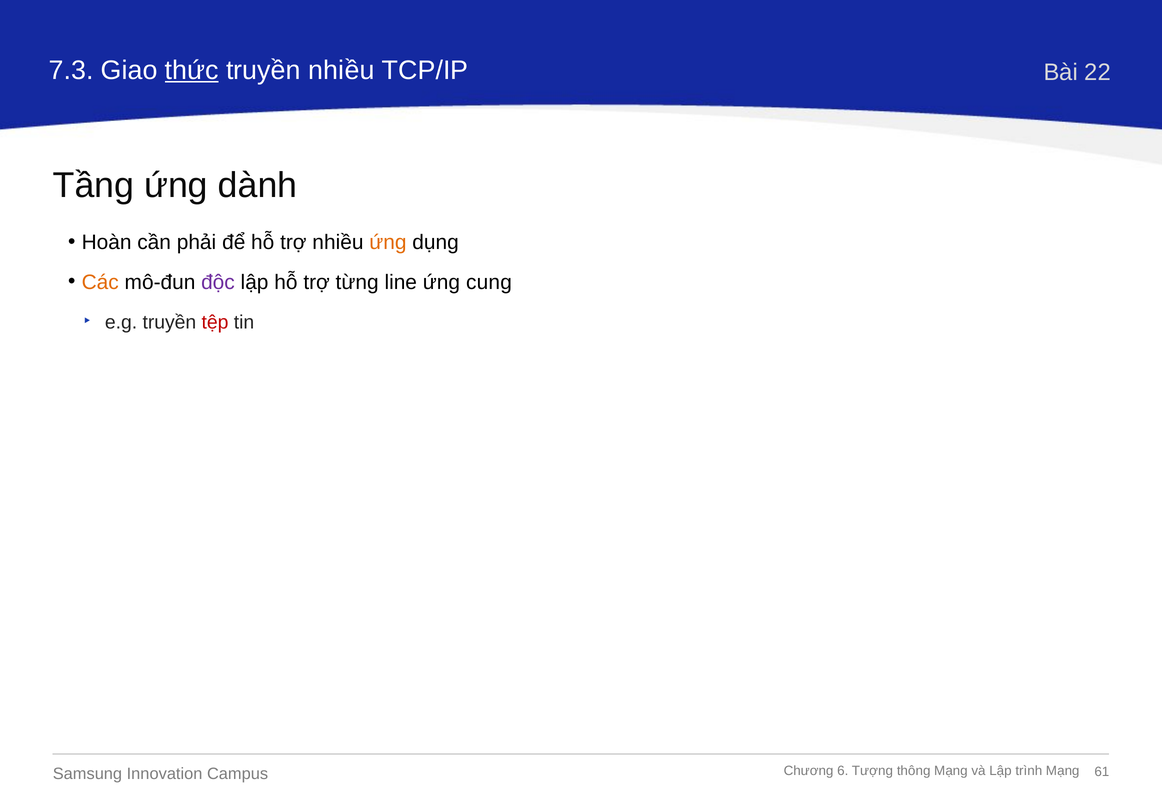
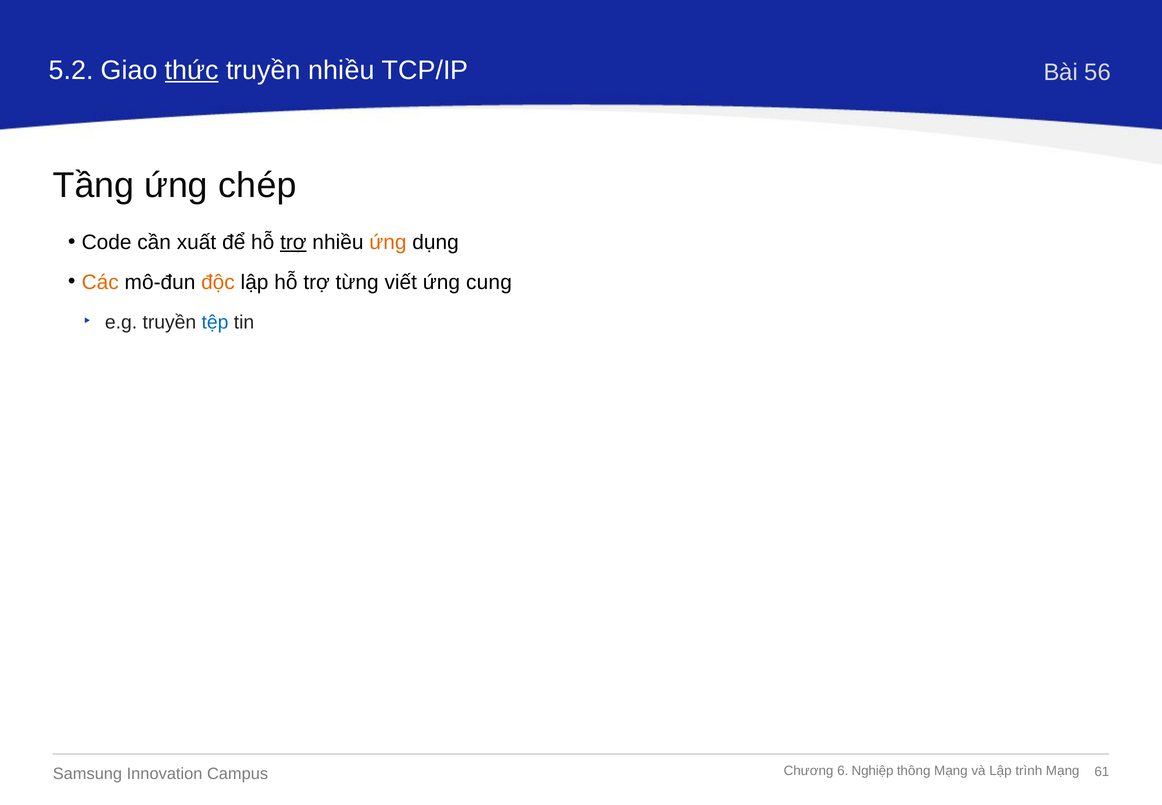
7.3: 7.3 -> 5.2
22: 22 -> 56
dành: dành -> chép
Hoàn: Hoàn -> Code
phải: phải -> xuất
trợ at (293, 242) underline: none -> present
độc colour: purple -> orange
line: line -> viết
tệp colour: red -> blue
Tượng: Tượng -> Nghiệp
